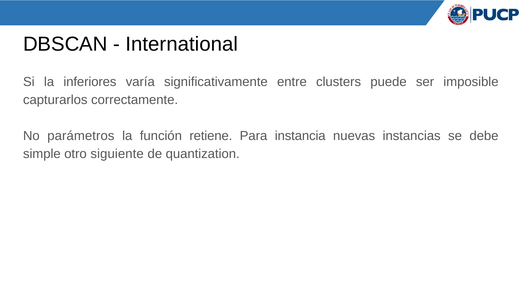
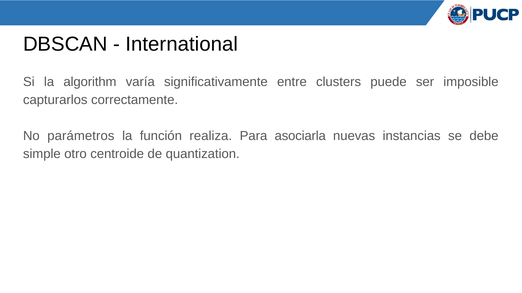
inferiores: inferiores -> algorithm
retiene: retiene -> realiza
instancia: instancia -> asociarla
siguiente: siguiente -> centroide
